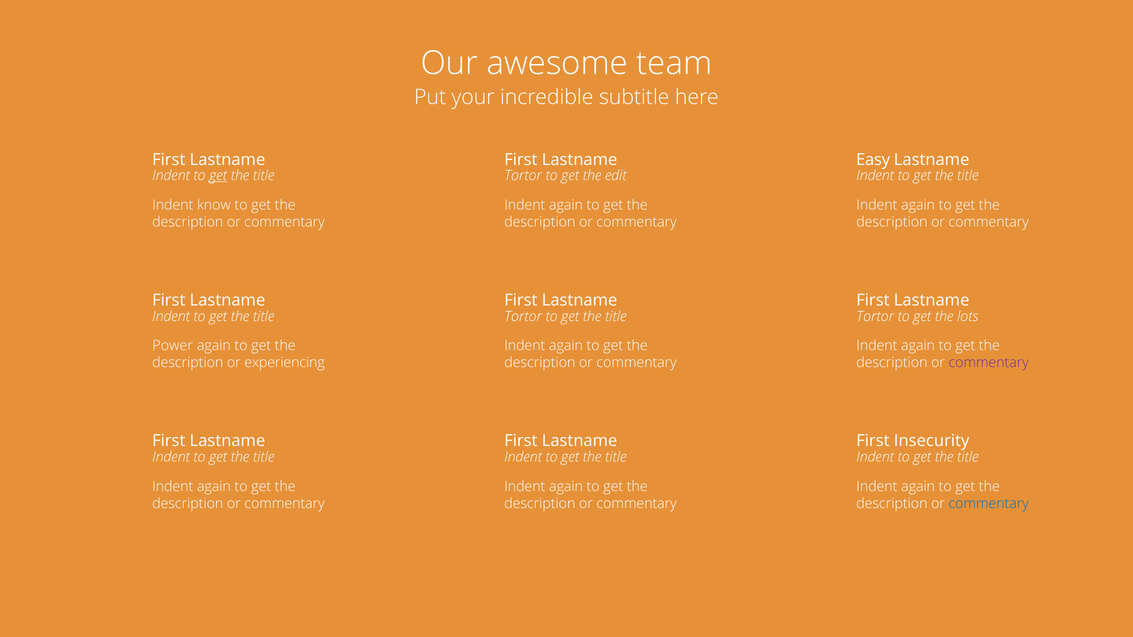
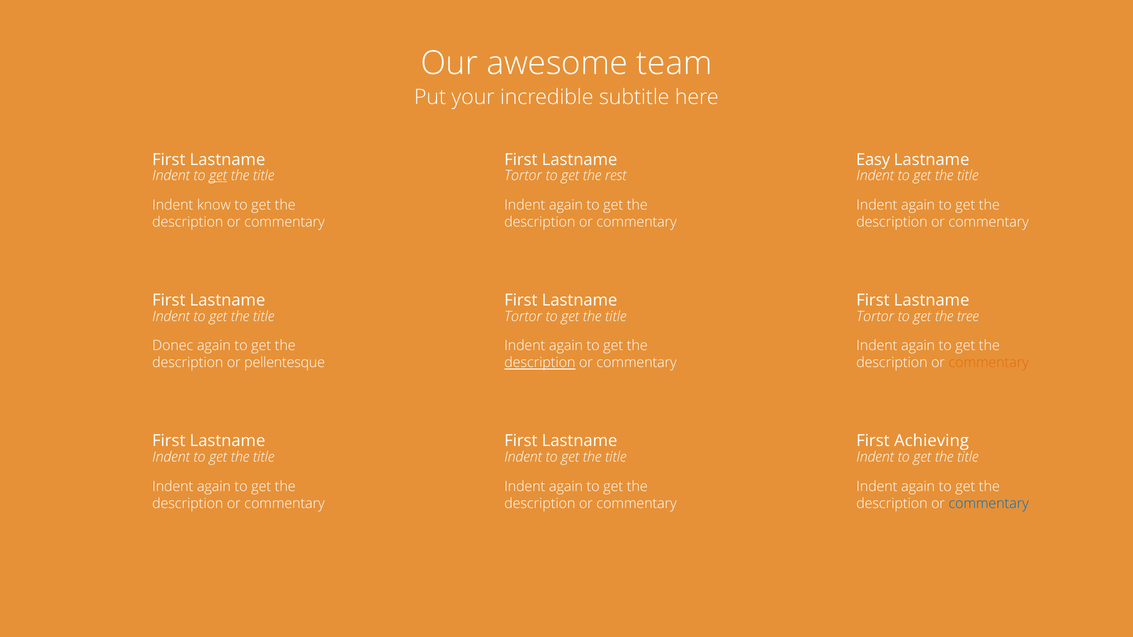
edit: edit -> rest
lots: lots -> tree
Power: Power -> Donec
experiencing: experiencing -> pellentesque
description at (540, 363) underline: none -> present
commentary at (989, 363) colour: purple -> orange
Insecurity: Insecurity -> Achieving
